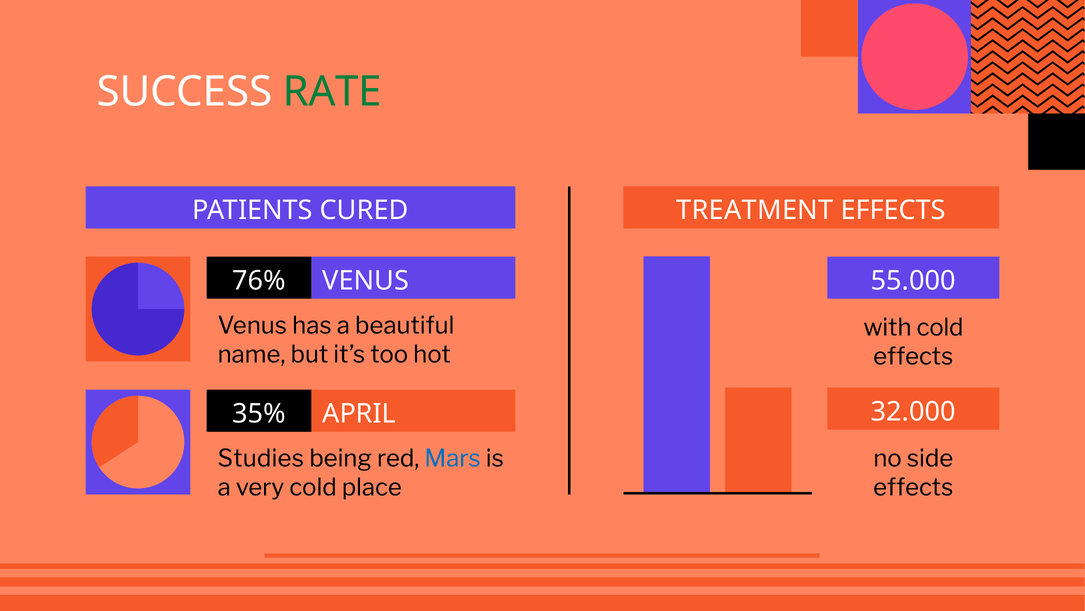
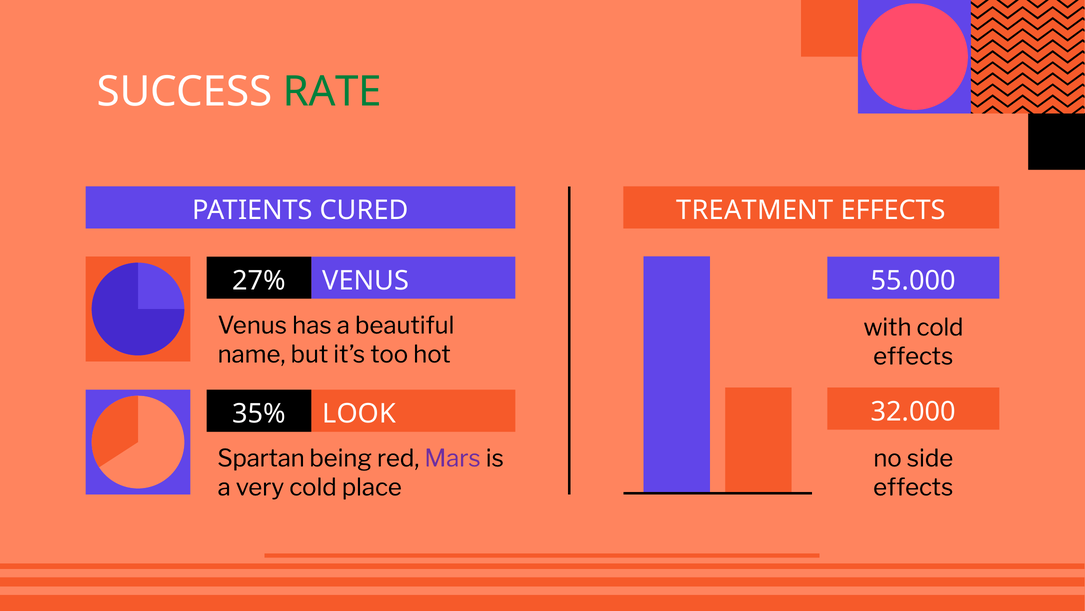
76%: 76% -> 27%
APRIL: APRIL -> LOOK
Studies: Studies -> Spartan
Mars colour: blue -> purple
